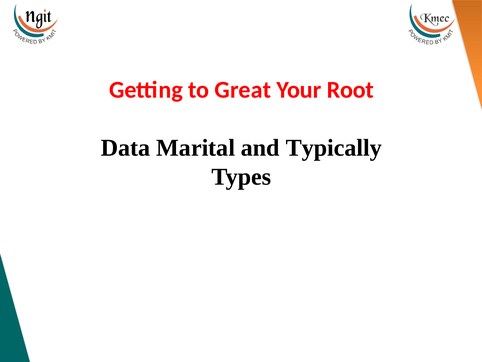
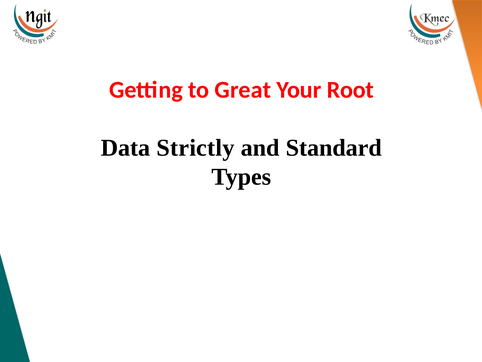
Marital: Marital -> Strictly
Typically: Typically -> Standard
